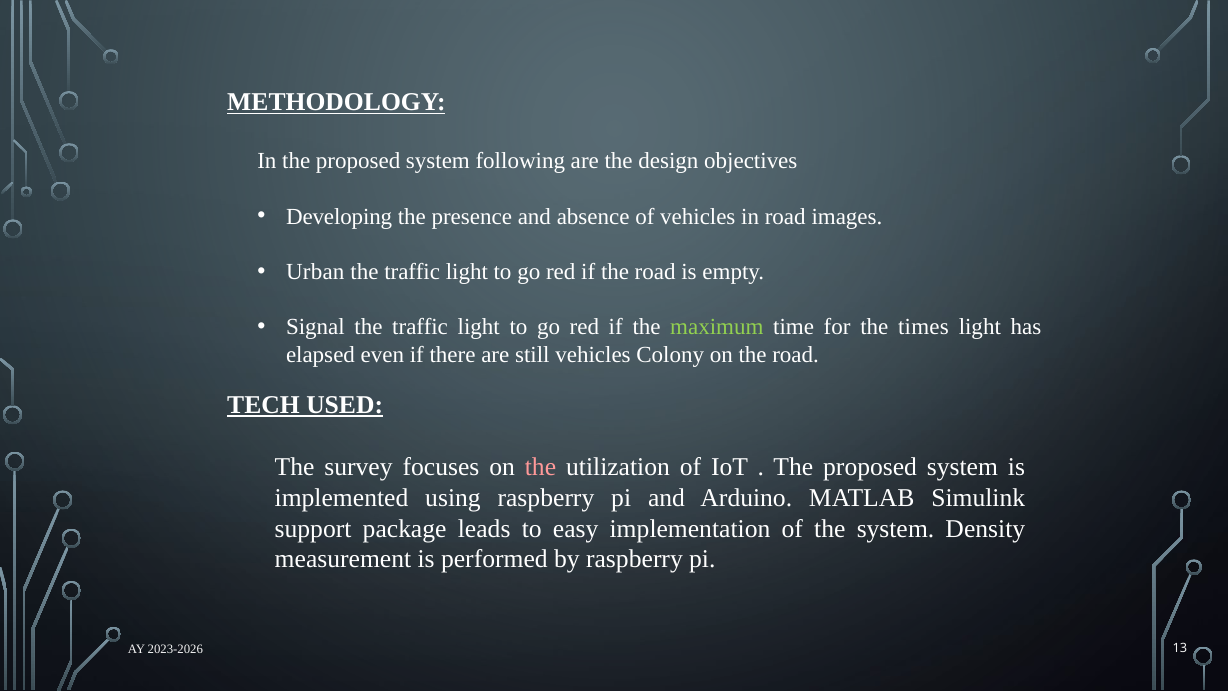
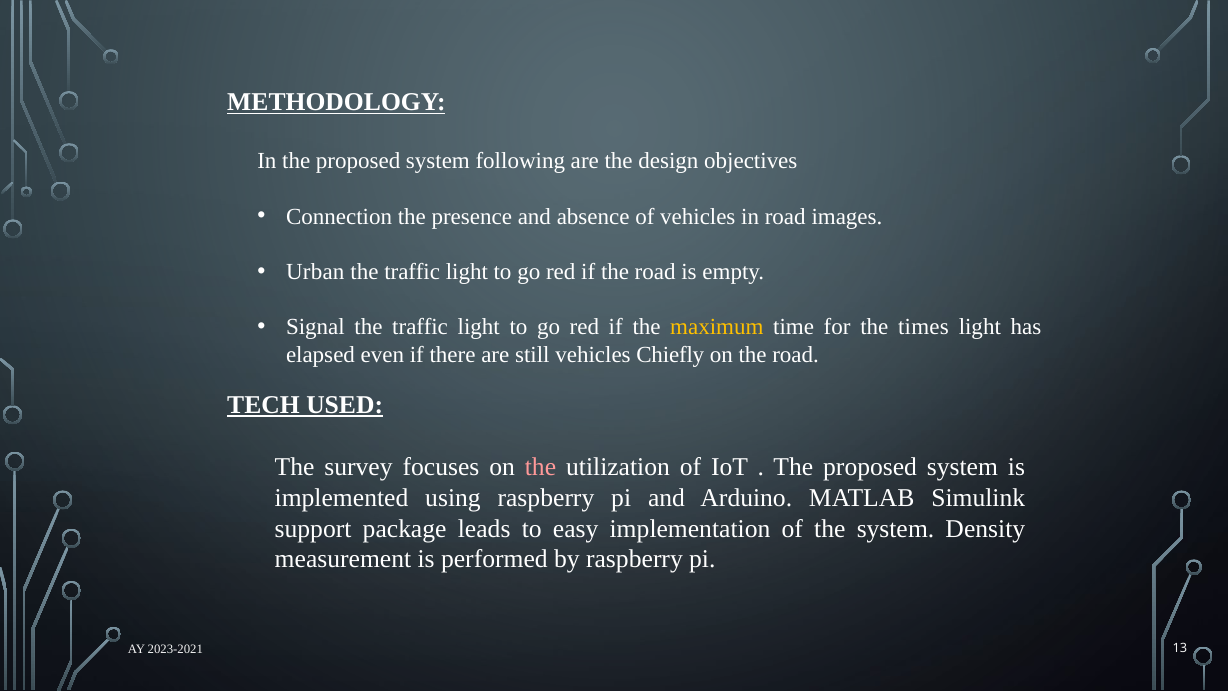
Developing: Developing -> Connection
maximum colour: light green -> yellow
Colony: Colony -> Chiefly
2023-2026: 2023-2026 -> 2023-2021
